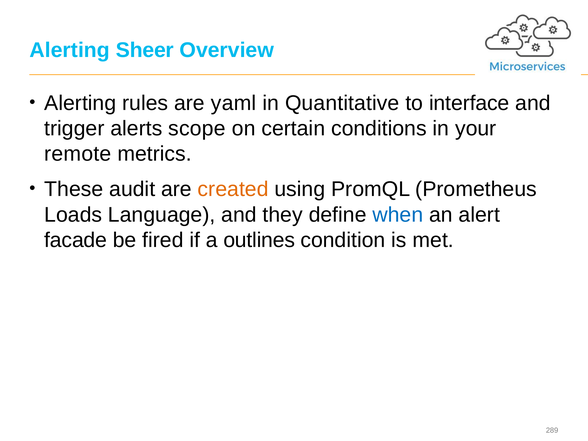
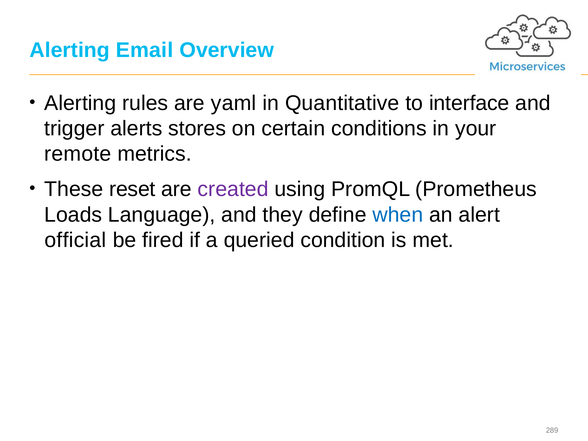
Sheer: Sheer -> Email
scope: scope -> stores
audit: audit -> reset
created colour: orange -> purple
facade: facade -> official
outlines: outlines -> queried
